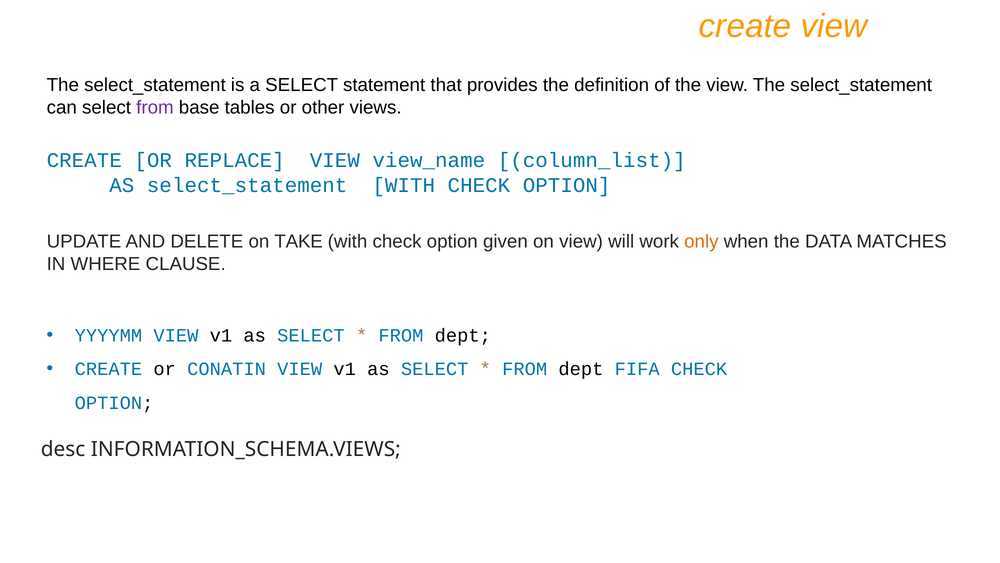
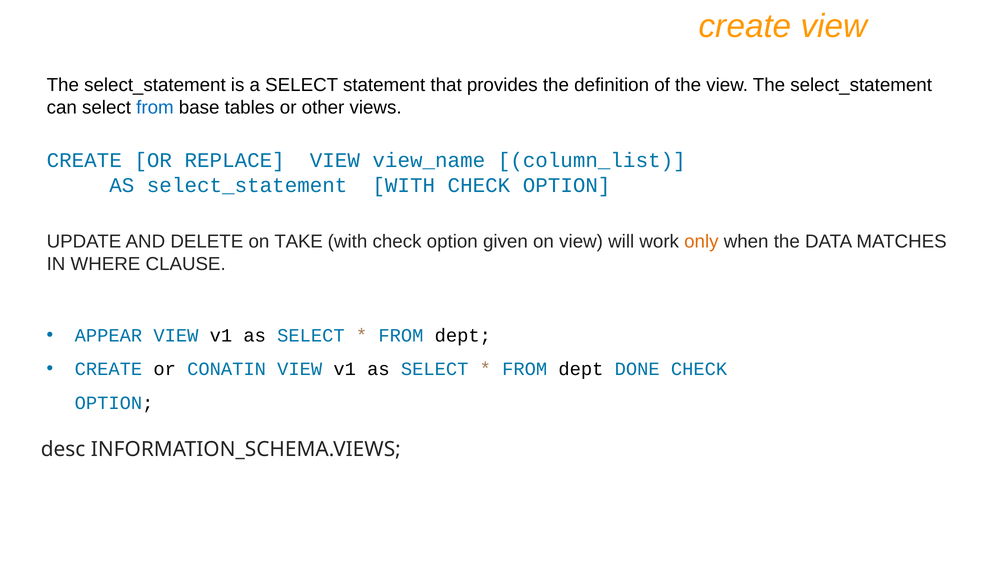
from at (155, 107) colour: purple -> blue
YYYYMM: YYYYMM -> APPEAR
FIFA: FIFA -> DONE
